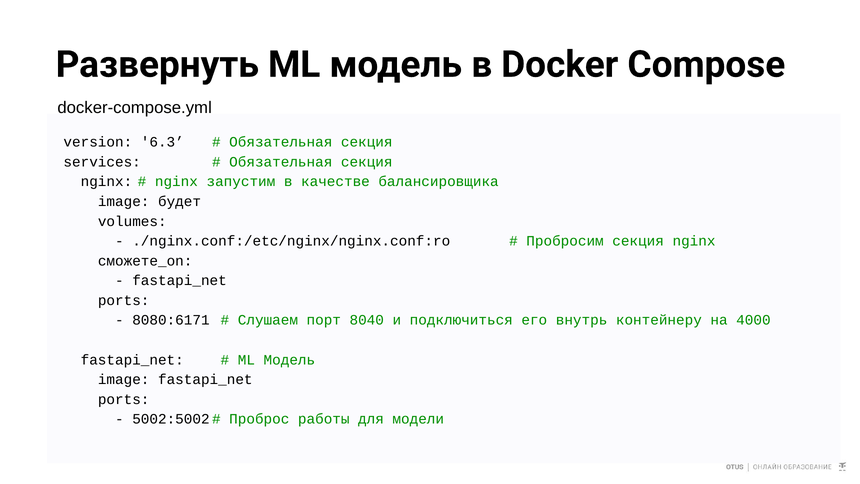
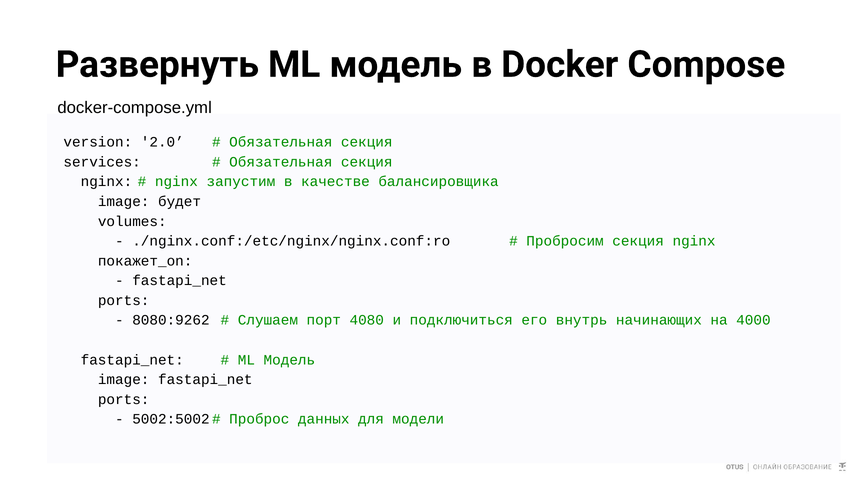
6.3: 6.3 -> 2.0
сможете_on: сможете_on -> покажет_on
8080:6171: 8080:6171 -> 8080:9262
8040: 8040 -> 4080
контейнеру: контейнеру -> начинающих
работы: работы -> данных
